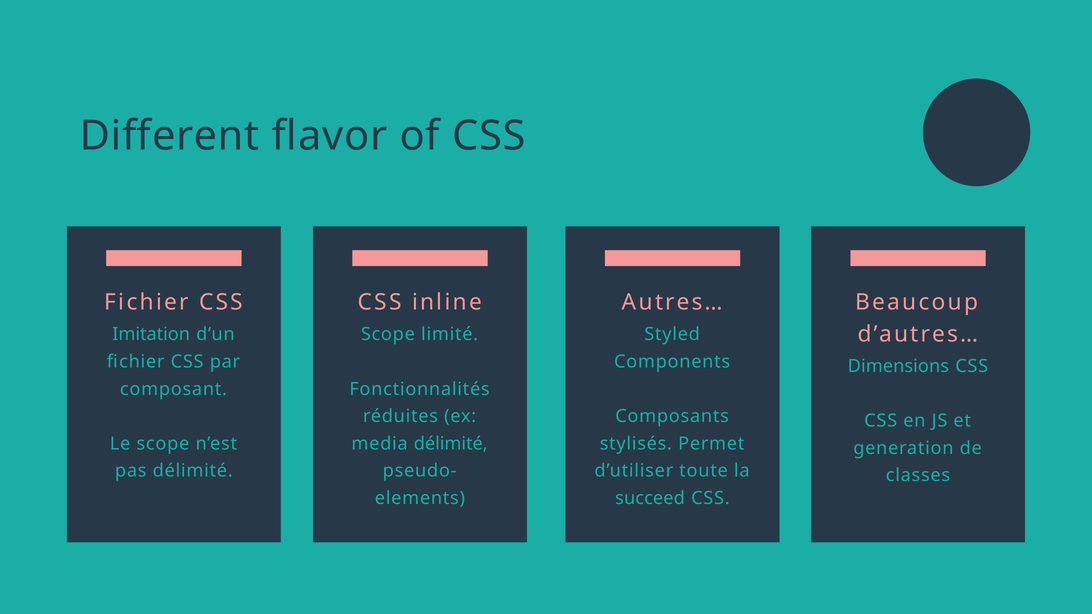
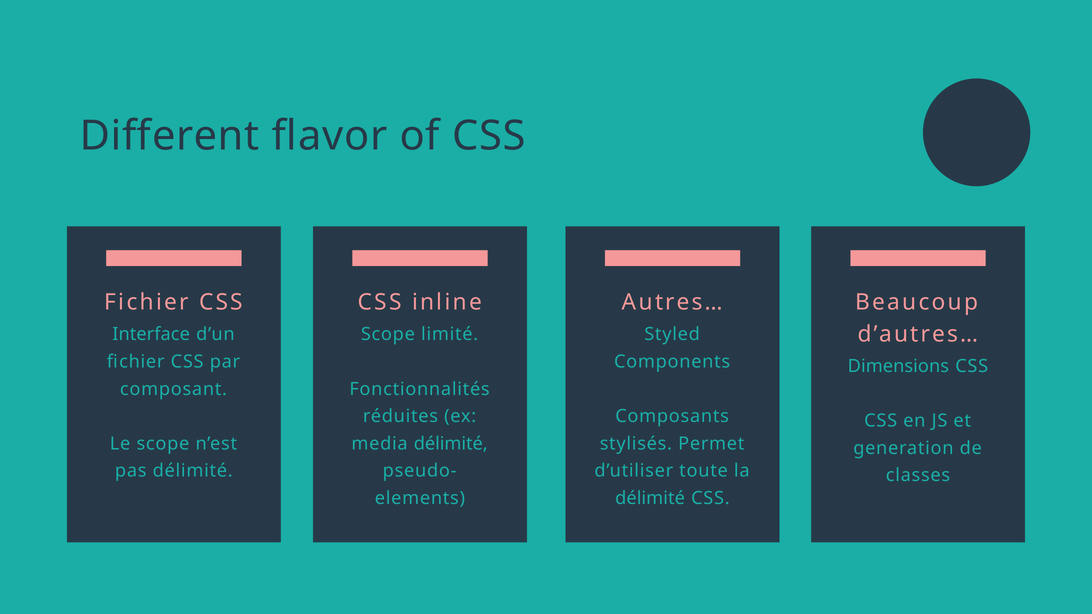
Imitation: Imitation -> Interface
succeed at (650, 498): succeed -> délimité
